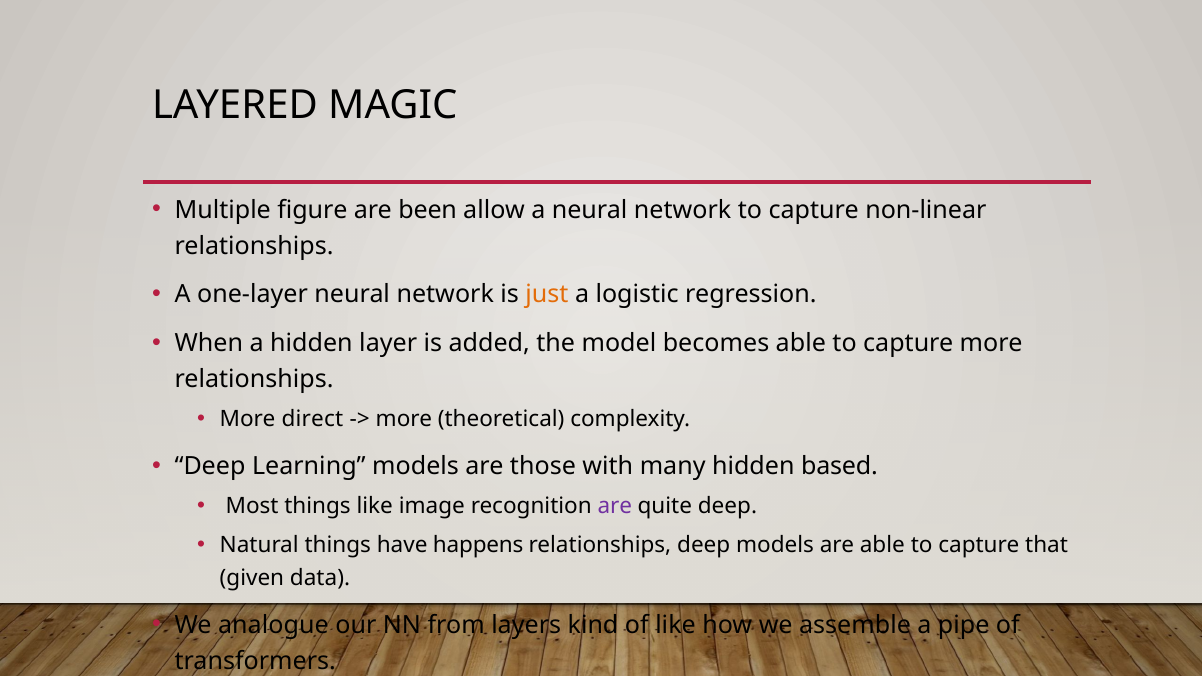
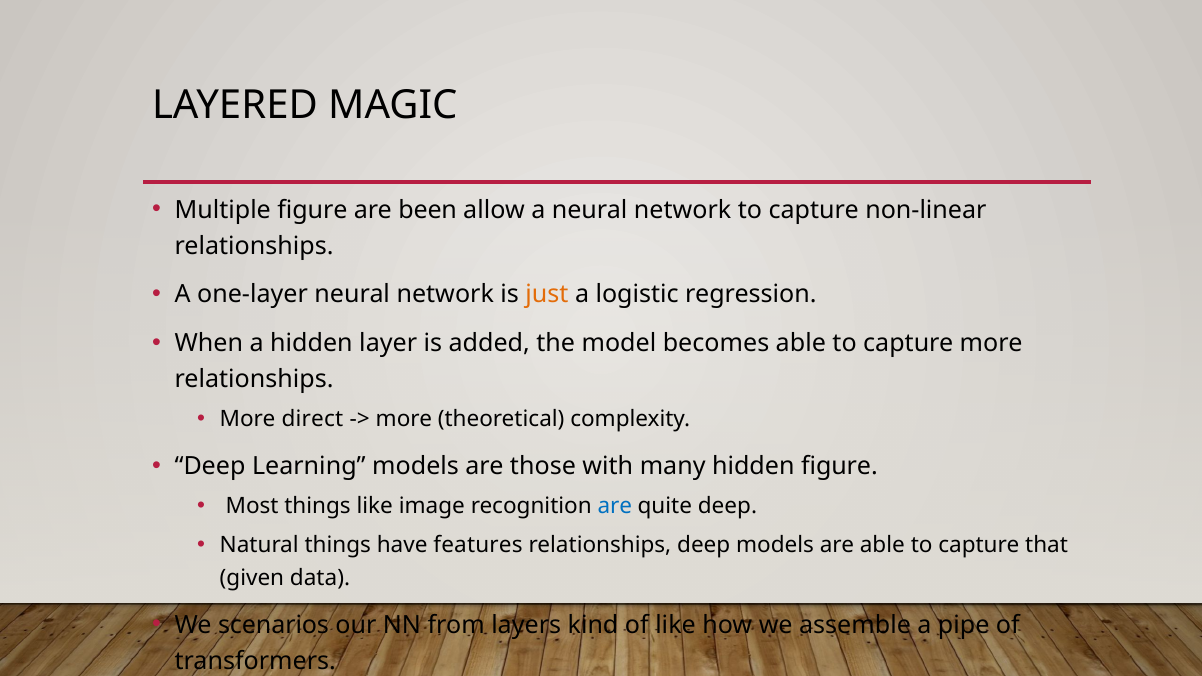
hidden based: based -> figure
are at (615, 507) colour: purple -> blue
happens: happens -> features
analogue: analogue -> scenarios
